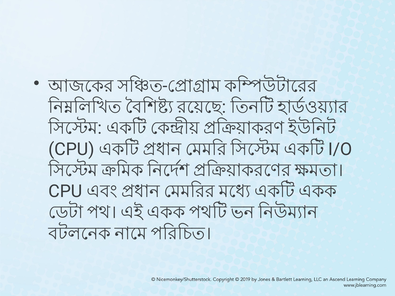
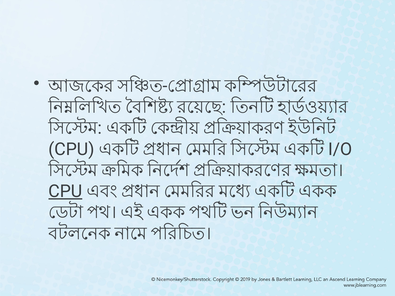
CPU at (65, 192) underline: none -> present
